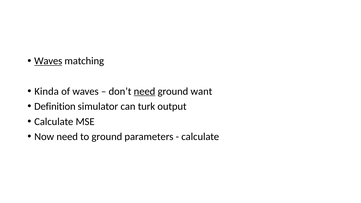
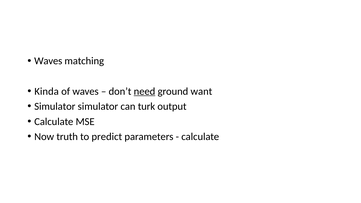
Waves at (48, 61) underline: present -> none
Definition at (55, 106): Definition -> Simulator
Now need: need -> truth
to ground: ground -> predict
